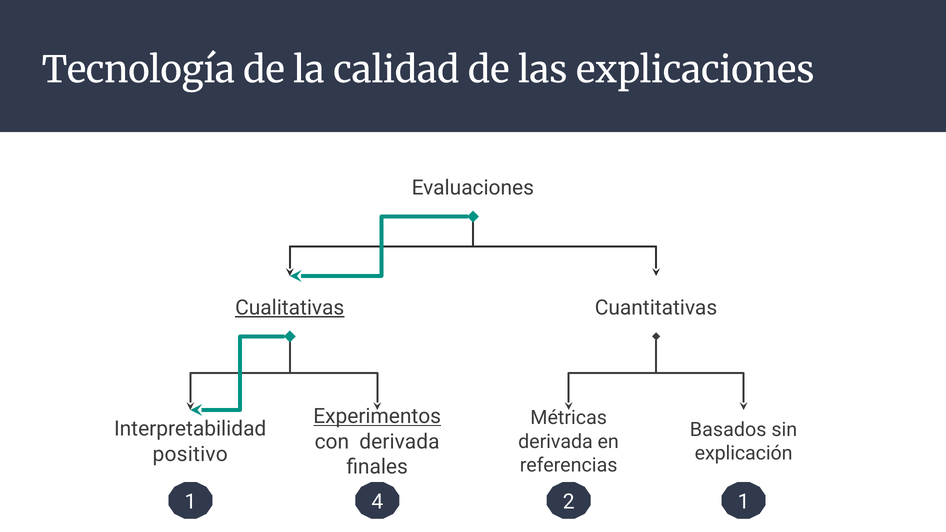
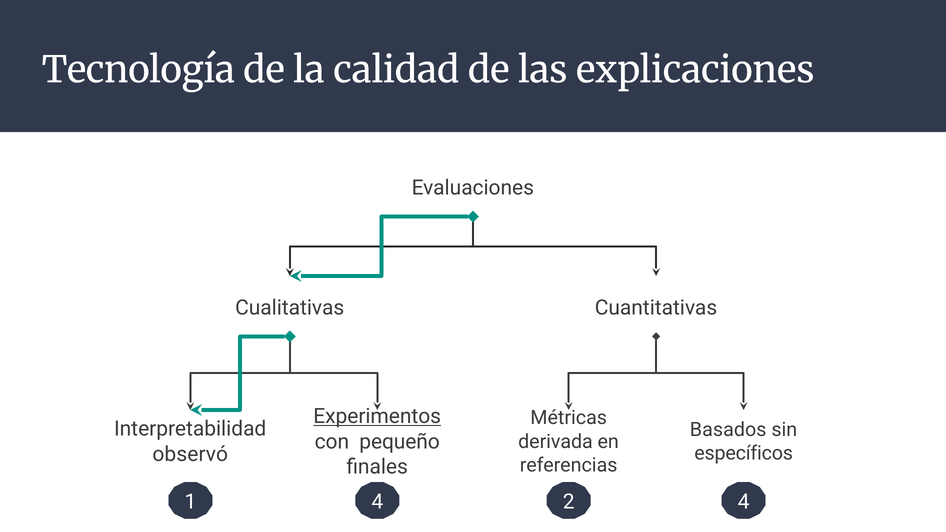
Cualitativas underline: present -> none
con derivada: derivada -> pequeño
explicación: explicación -> específicos
positivo: positivo -> observó
2 1: 1 -> 4
